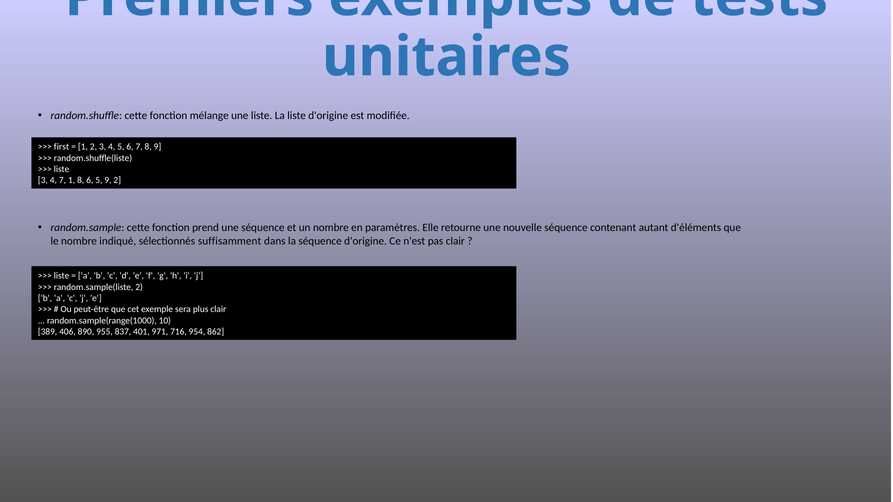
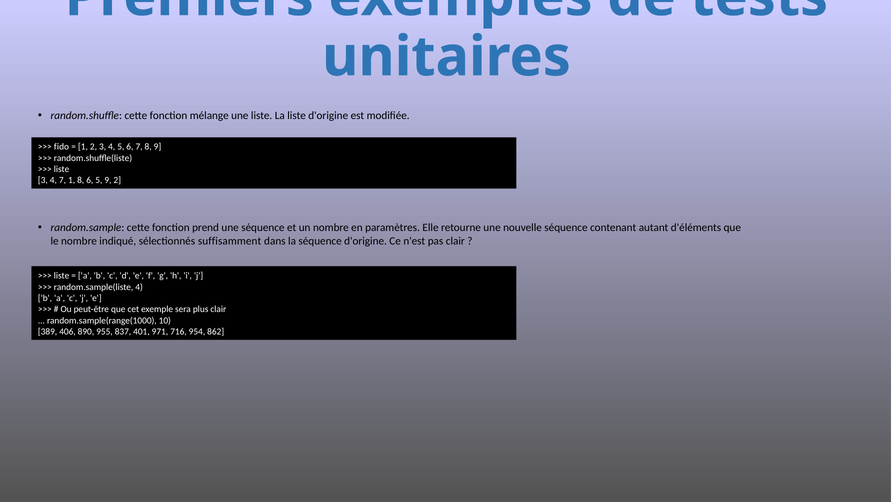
first: first -> fido
random.sample(liste 2: 2 -> 4
